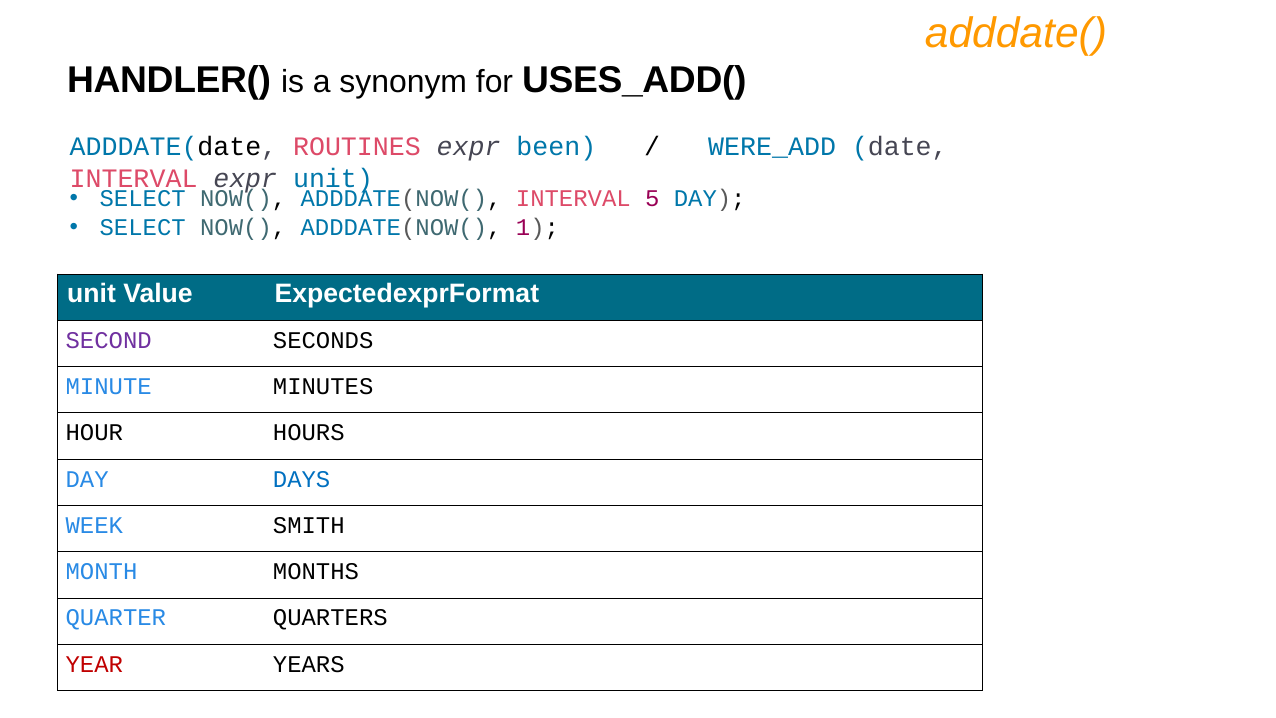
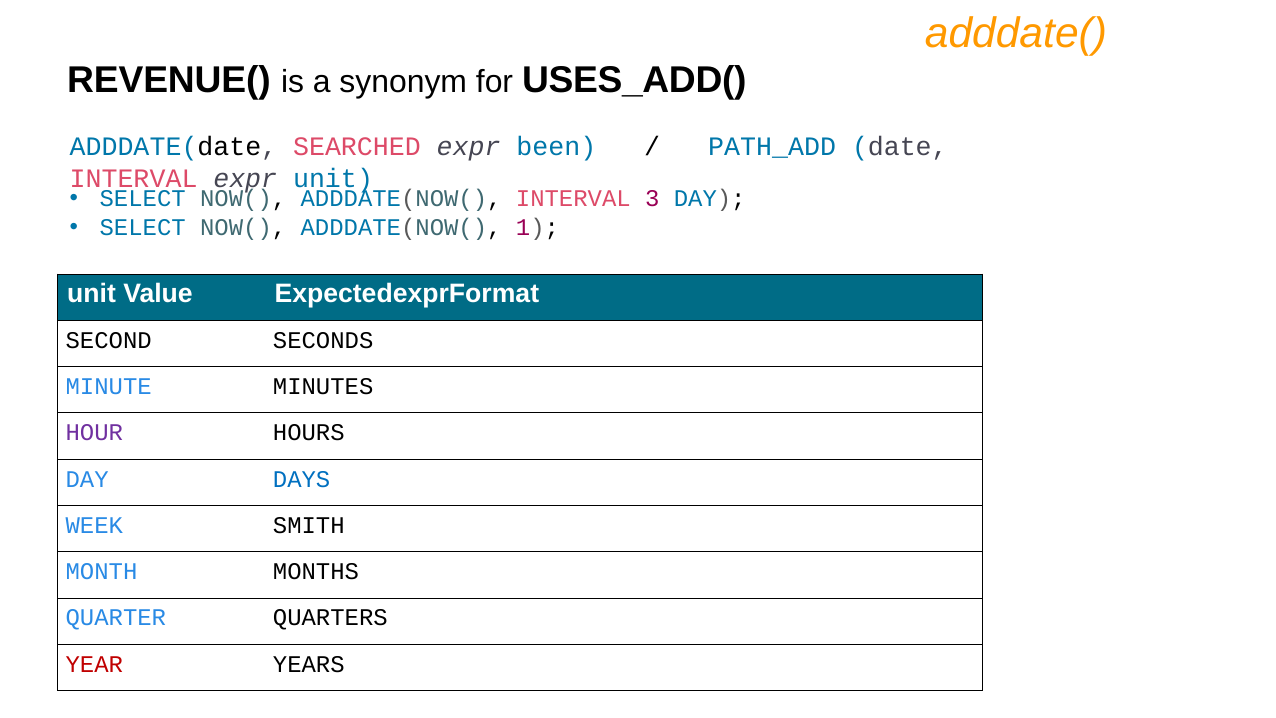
HANDLER(: HANDLER( -> REVENUE(
ROUTINES: ROUTINES -> SEARCHED
WERE_ADD: WERE_ADD -> PATH_ADD
5: 5 -> 3
SECOND colour: purple -> black
HOUR colour: black -> purple
